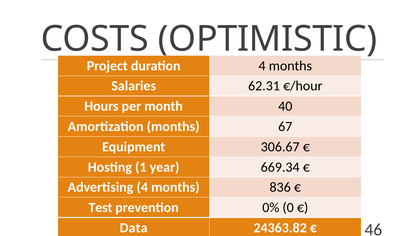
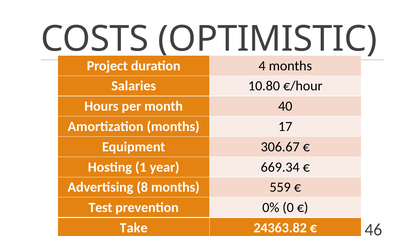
62.31: 62.31 -> 10.80
67: 67 -> 17
Advertising 4: 4 -> 8
836: 836 -> 559
Data: Data -> Take
